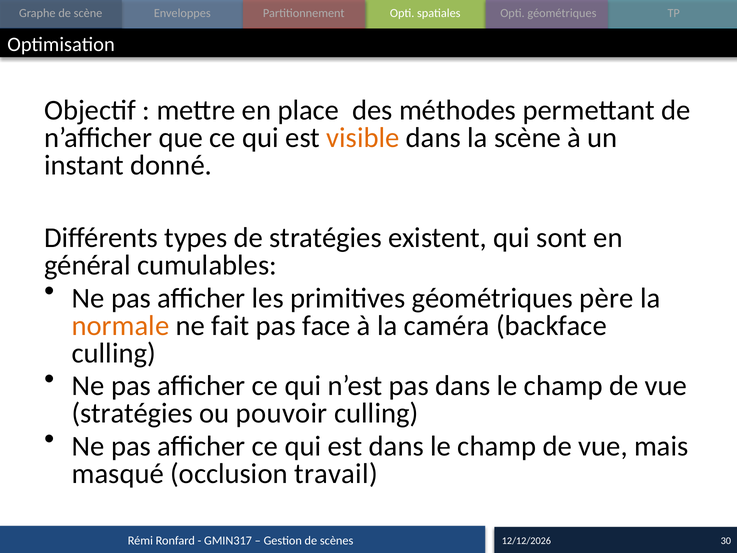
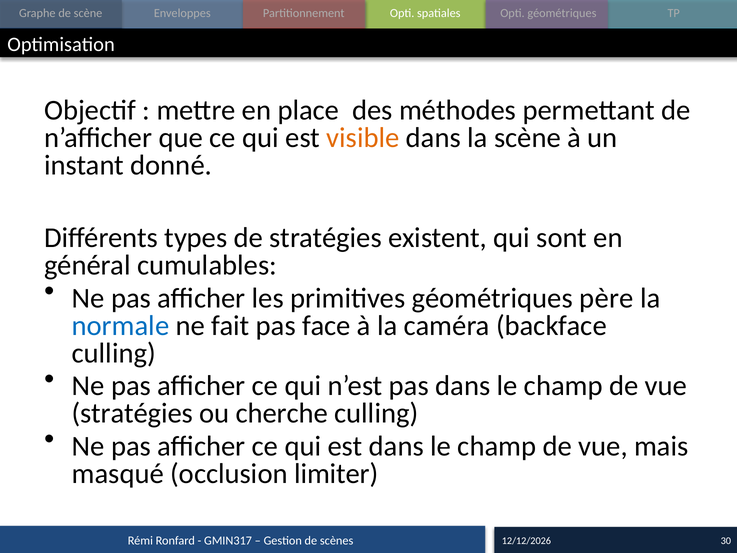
normale colour: orange -> blue
pouvoir: pouvoir -> cherche
travail: travail -> limiter
